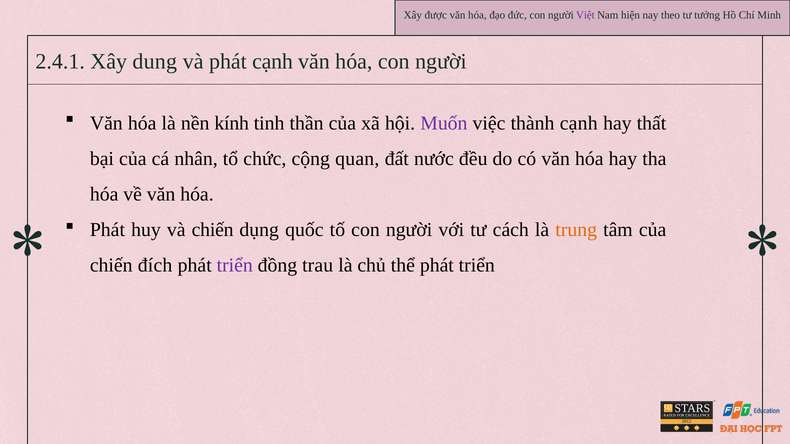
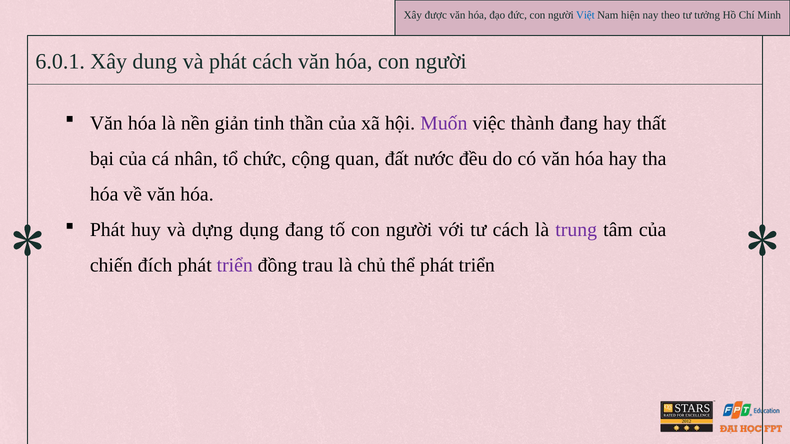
Việt colour: purple -> blue
2.4.1: 2.4.1 -> 6.0.1
phát cạnh: cạnh -> cách
kính: kính -> giản
thành cạnh: cạnh -> đang
và chiến: chiến -> dựng
dụng quốc: quốc -> đang
trung colour: orange -> purple
